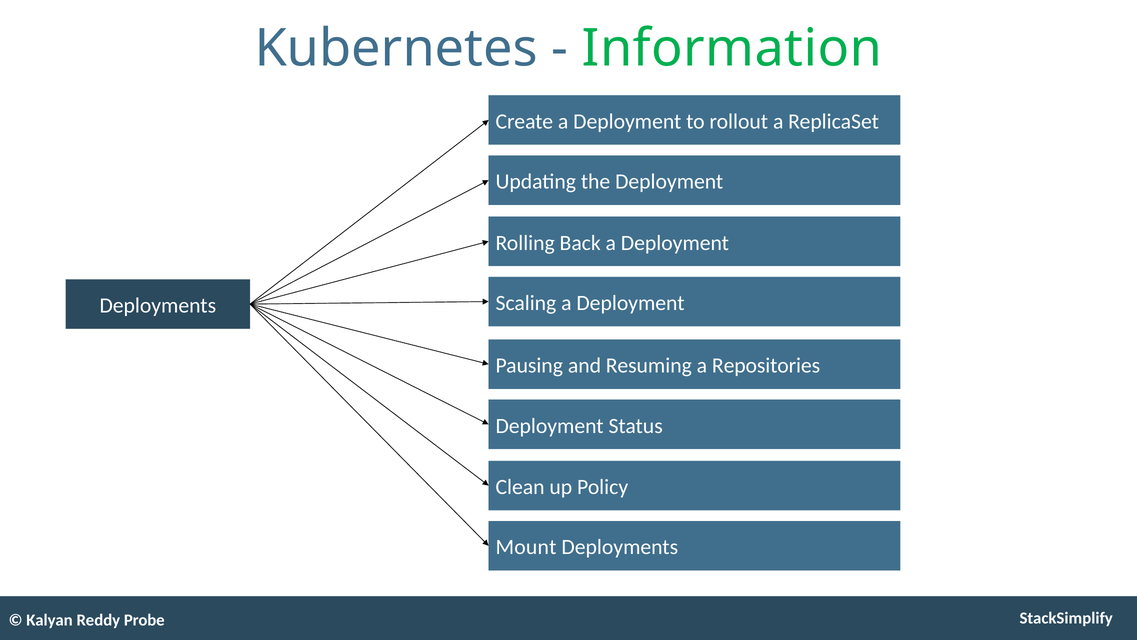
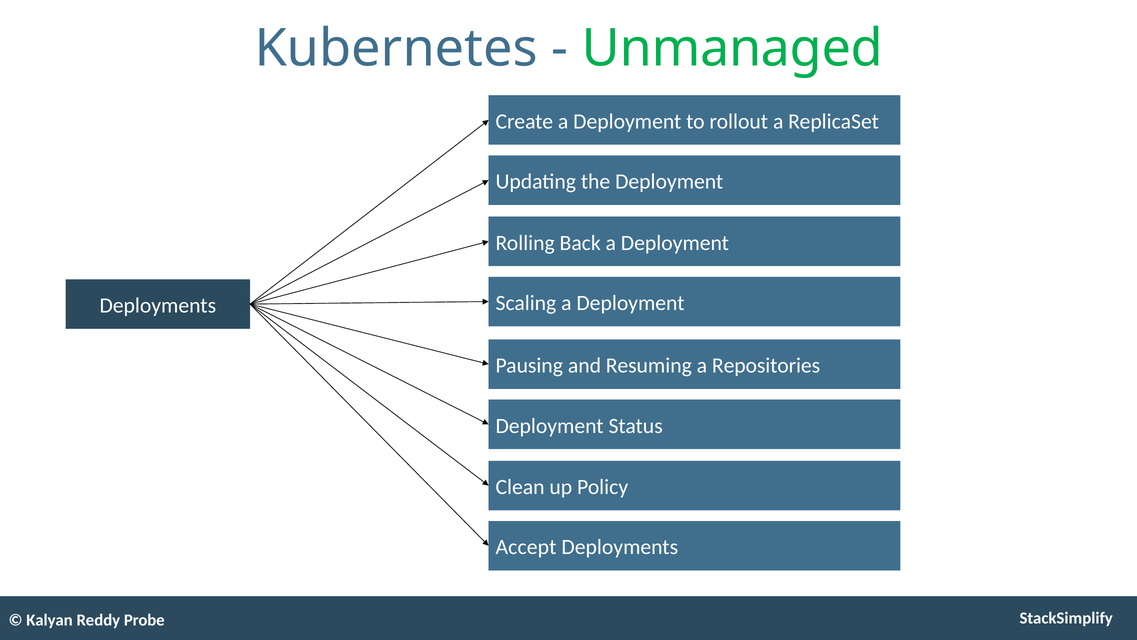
Information: Information -> Unmanaged
Mount: Mount -> Accept
